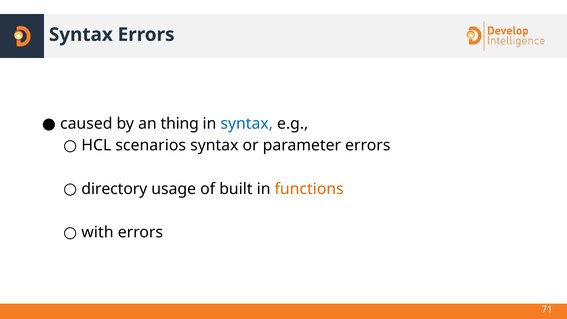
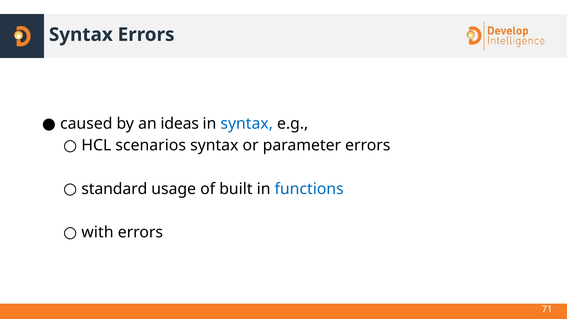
thing: thing -> ideas
directory: directory -> standard
functions colour: orange -> blue
